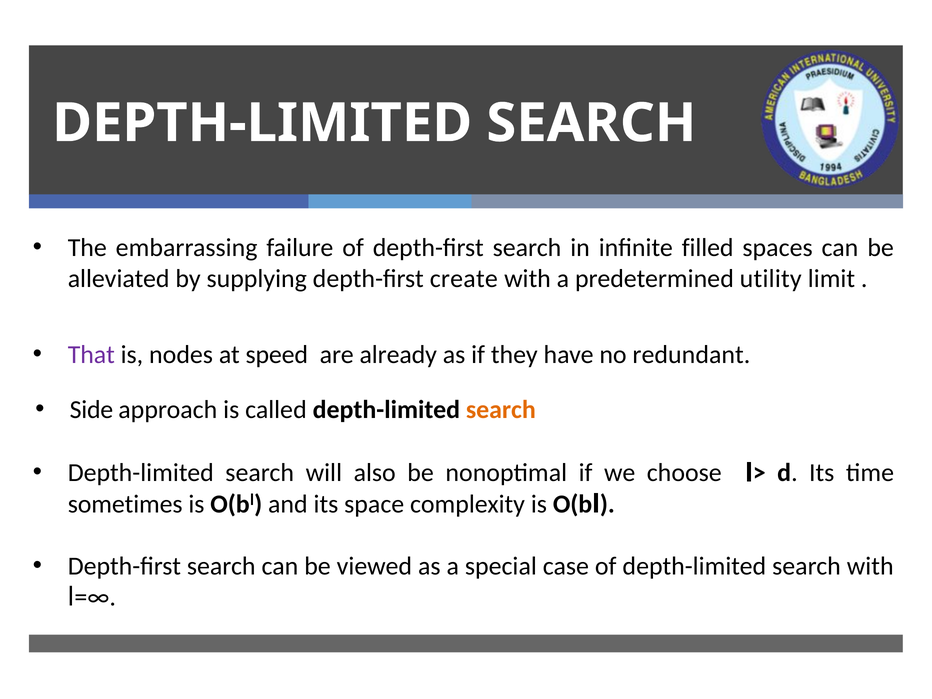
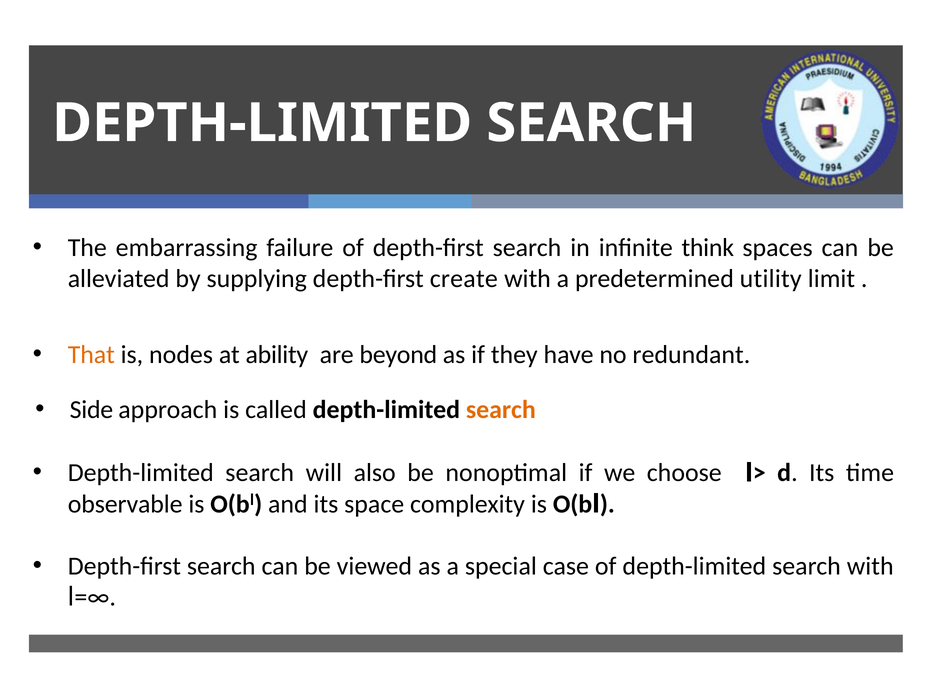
filled: filled -> think
That colour: purple -> orange
speed: speed -> ability
already: already -> beyond
sometimes: sometimes -> observable
